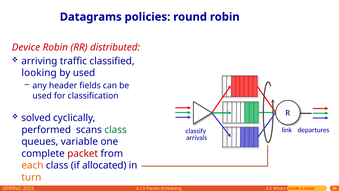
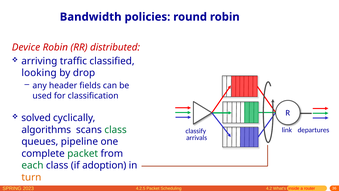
Datagrams: Datagrams -> Bandwidth
by used: used -> drop
performed: performed -> algorithms
variable: variable -> pipeline
packet at (83, 153) colour: red -> green
each colour: orange -> green
allocated: allocated -> adoption
